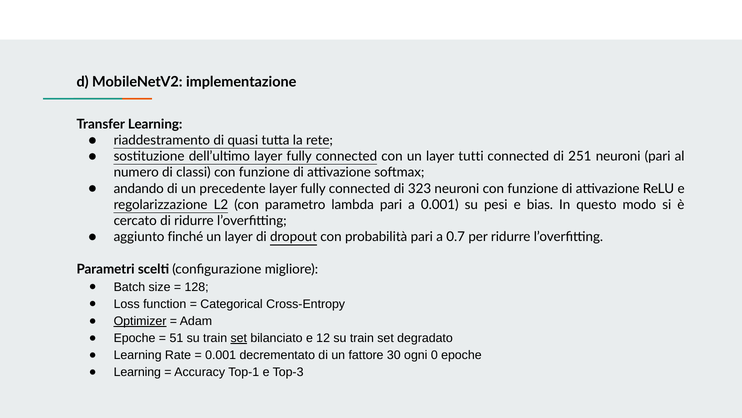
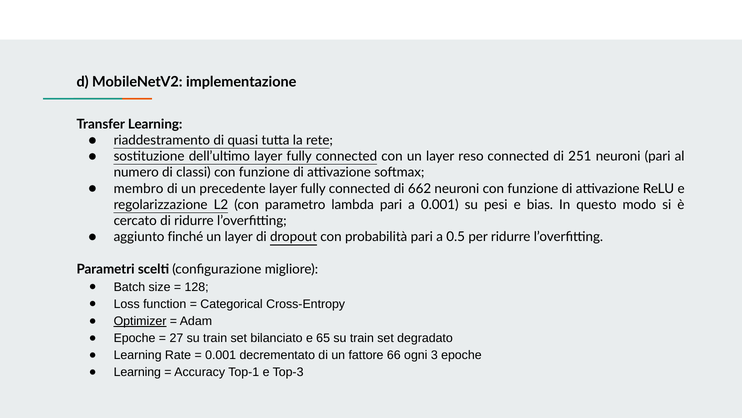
tutti: tutti -> reso
andando: andando -> membro
323: 323 -> 662
0.7: 0.7 -> 0.5
51: 51 -> 27
set at (239, 338) underline: present -> none
12: 12 -> 65
30: 30 -> 66
0: 0 -> 3
